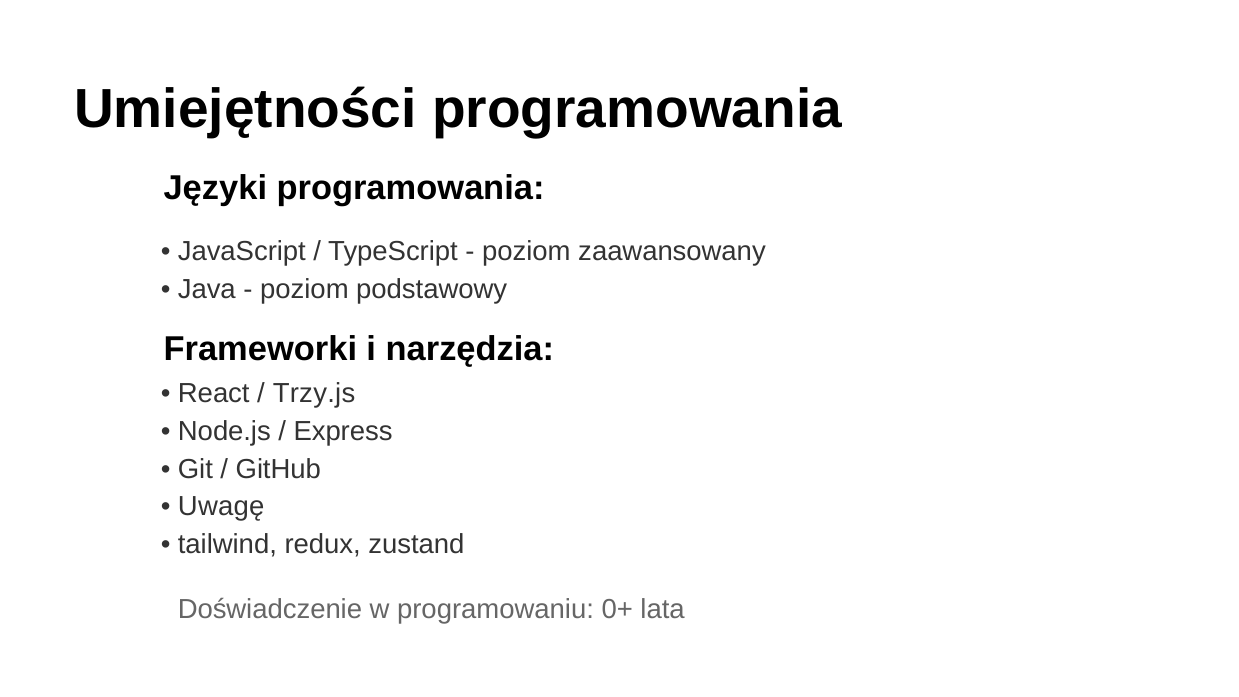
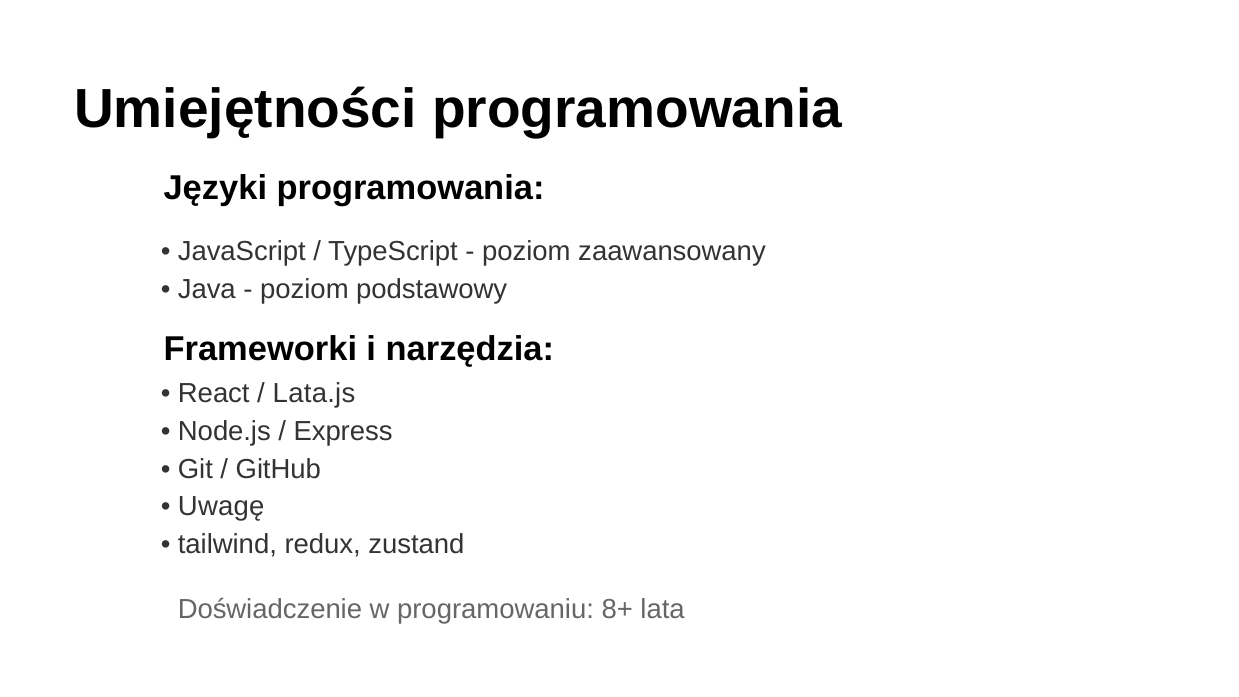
Trzy.js: Trzy.js -> Lata.js
0+: 0+ -> 8+
